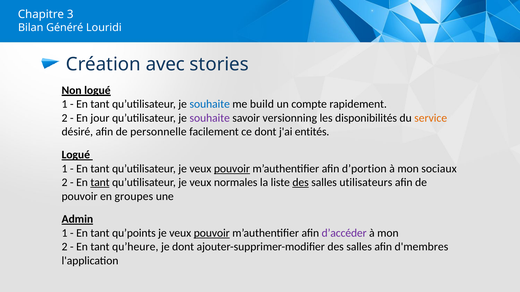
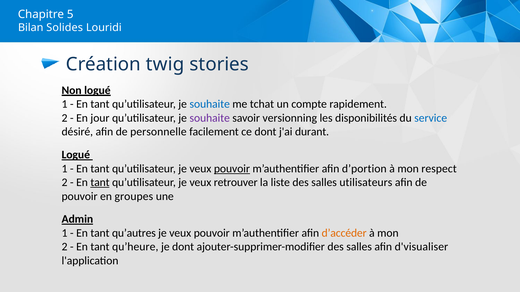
3: 3 -> 5
Généré: Généré -> Solides
avec: avec -> twig
build: build -> tchat
service colour: orange -> blue
entités: entités -> durant
sociaux: sociaux -> respect
normales: normales -> retrouver
des at (301, 183) underline: present -> none
qu’points: qu’points -> qu’autres
pouvoir at (212, 233) underline: present -> none
d’accéder colour: purple -> orange
d'membres: d'membres -> d'visualiser
